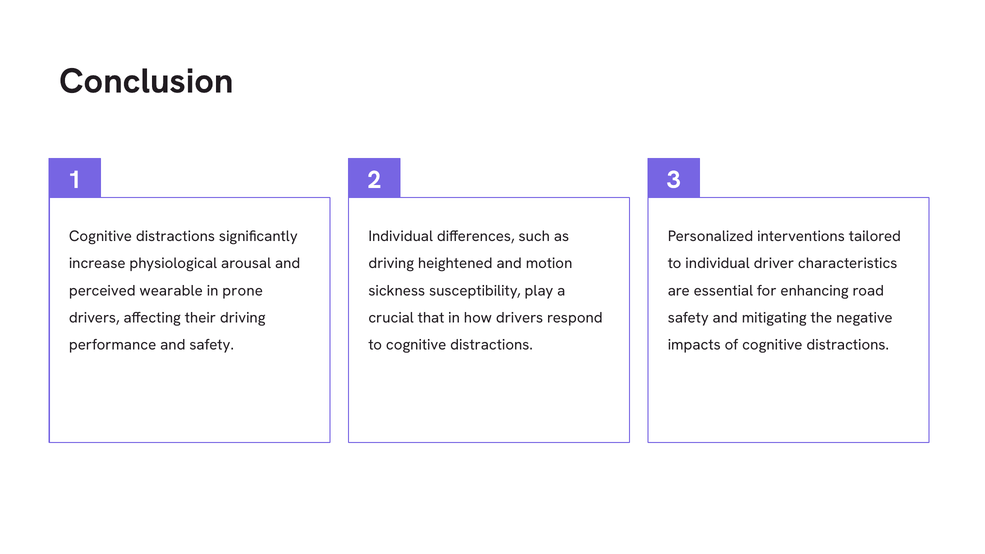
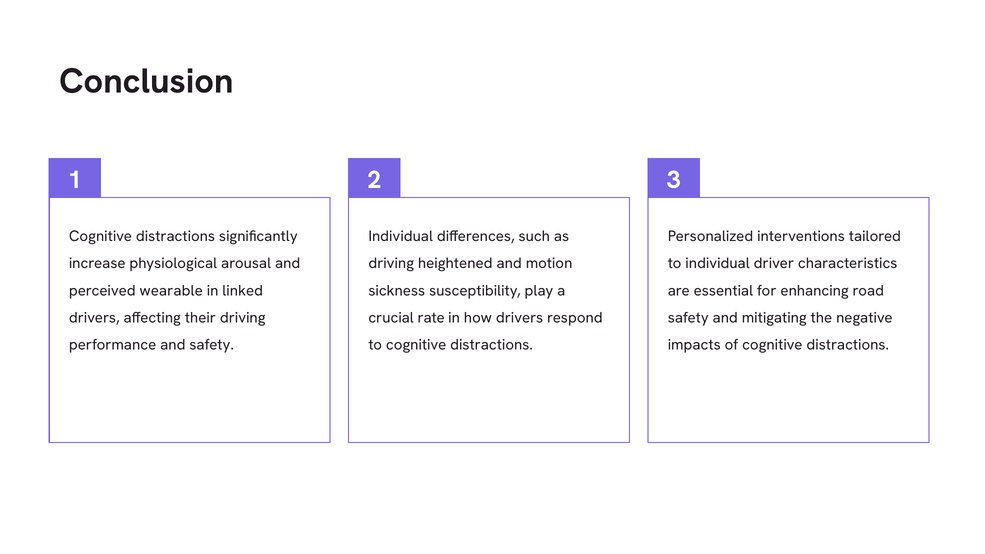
prone: prone -> linked
that: that -> rate
